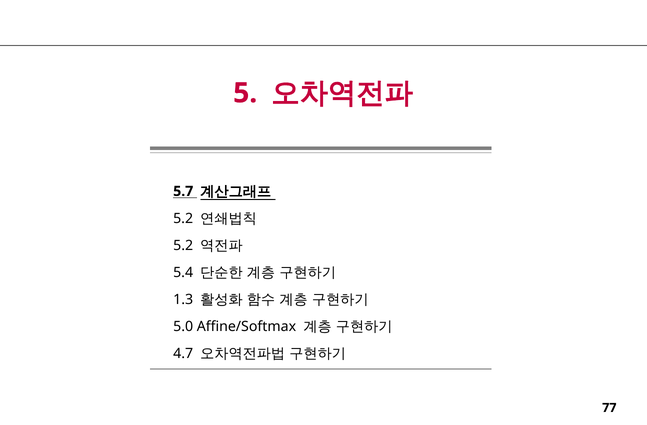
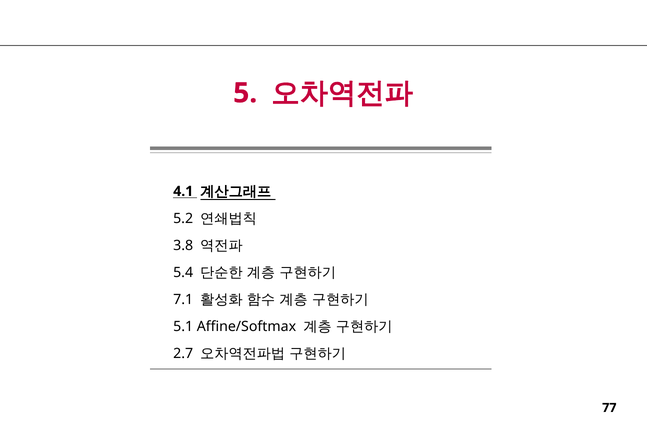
5.7: 5.7 -> 4.1
5.2 at (183, 245): 5.2 -> 3.8
1.3: 1.3 -> 7.1
5.0: 5.0 -> 5.1
4.7: 4.7 -> 2.7
